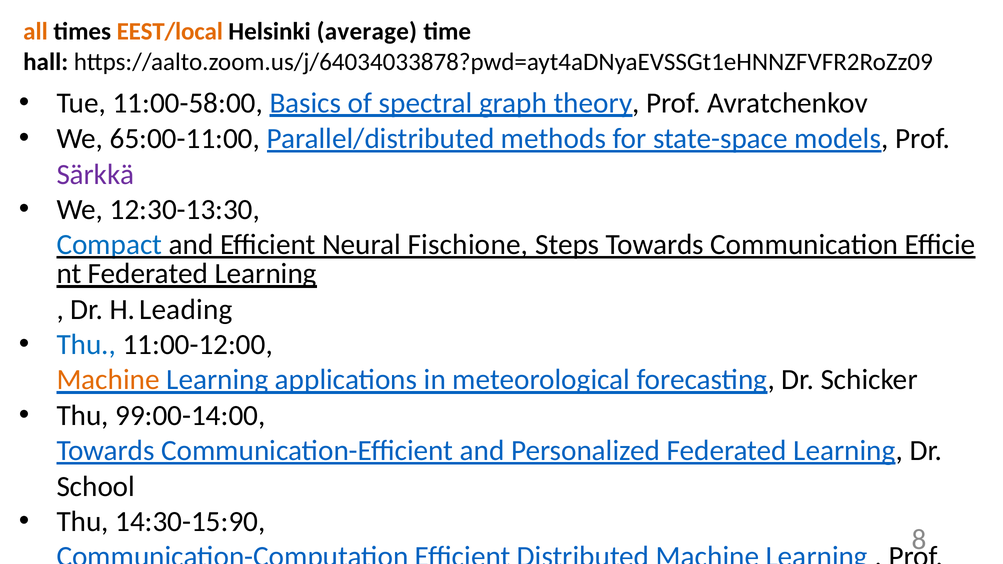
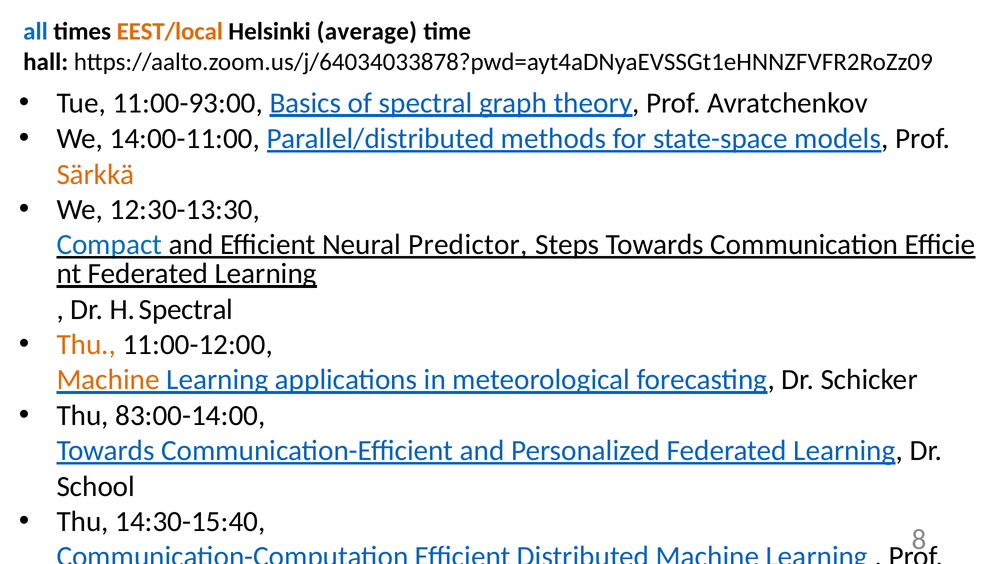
all colour: orange -> blue
11:00-58:00: 11:00-58:00 -> 11:00-93:00
65:00-11:00: 65:00-11:00 -> 14:00-11:00
Särkkä colour: purple -> orange
Neural Fischione: Fischione -> Predictor
H Leading: Leading -> Spectral
Thu at (86, 345) colour: blue -> orange
99:00-14:00: 99:00-14:00 -> 83:00-14:00
14:30-15:90: 14:30-15:90 -> 14:30-15:40
